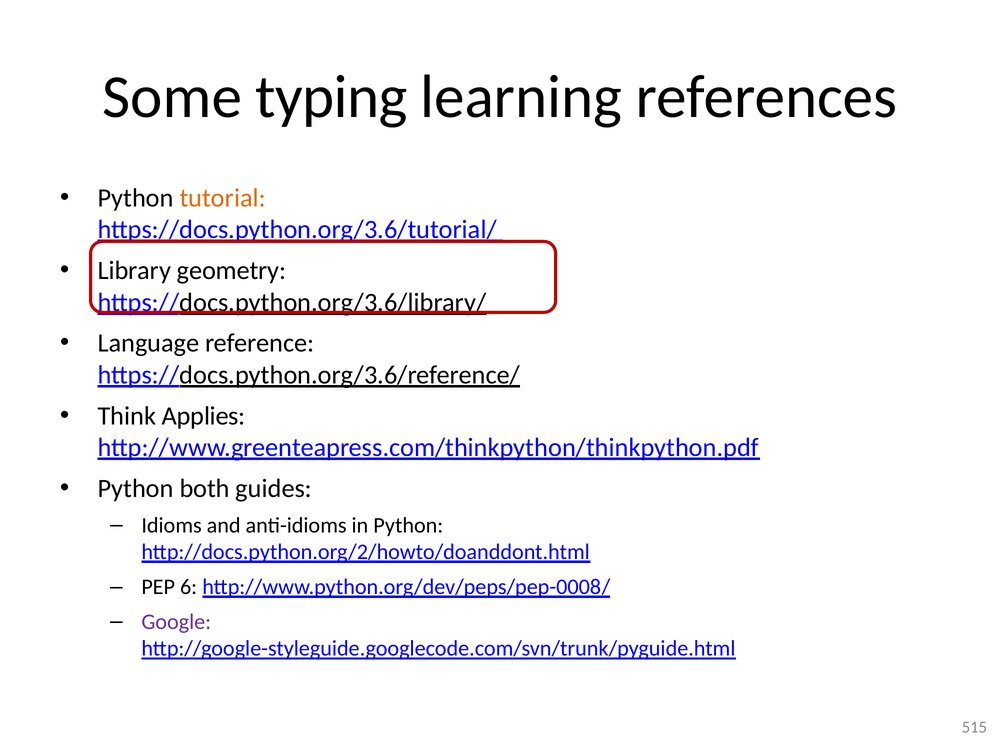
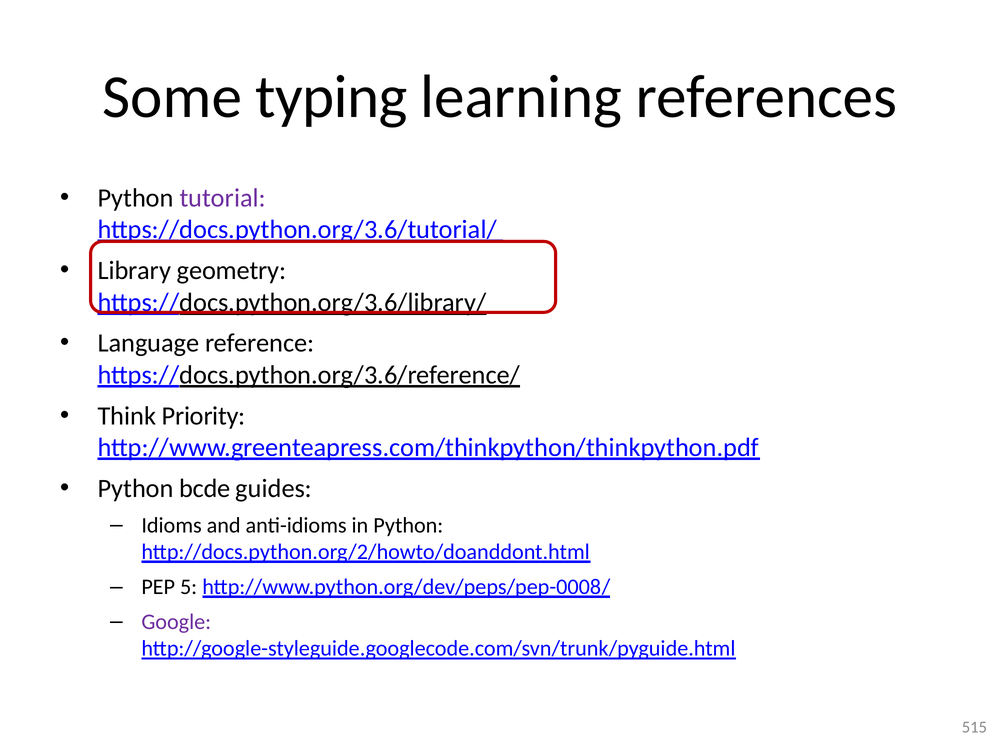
tutorial colour: orange -> purple
Applies: Applies -> Priority
both: both -> bcde
6: 6 -> 5
